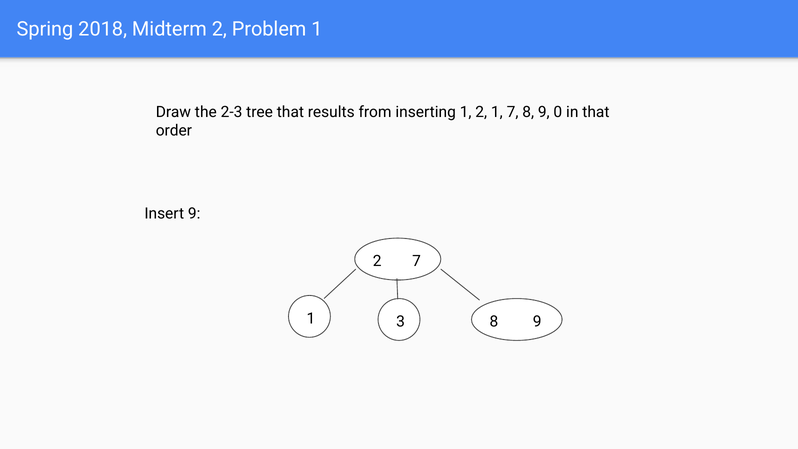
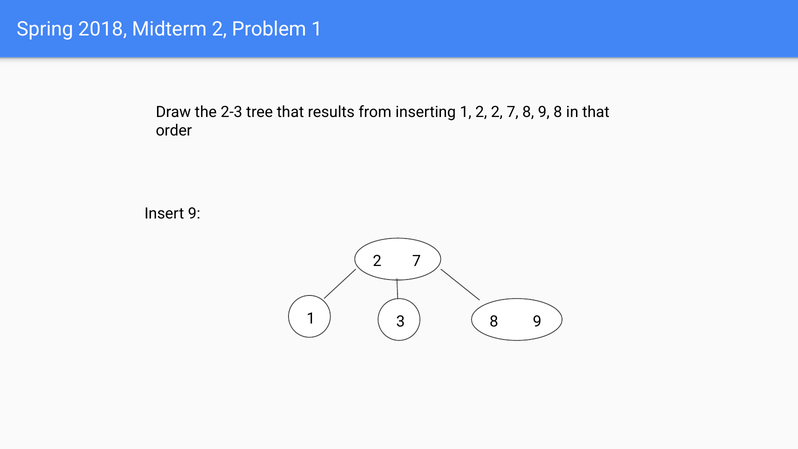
2 1: 1 -> 2
9 0: 0 -> 8
